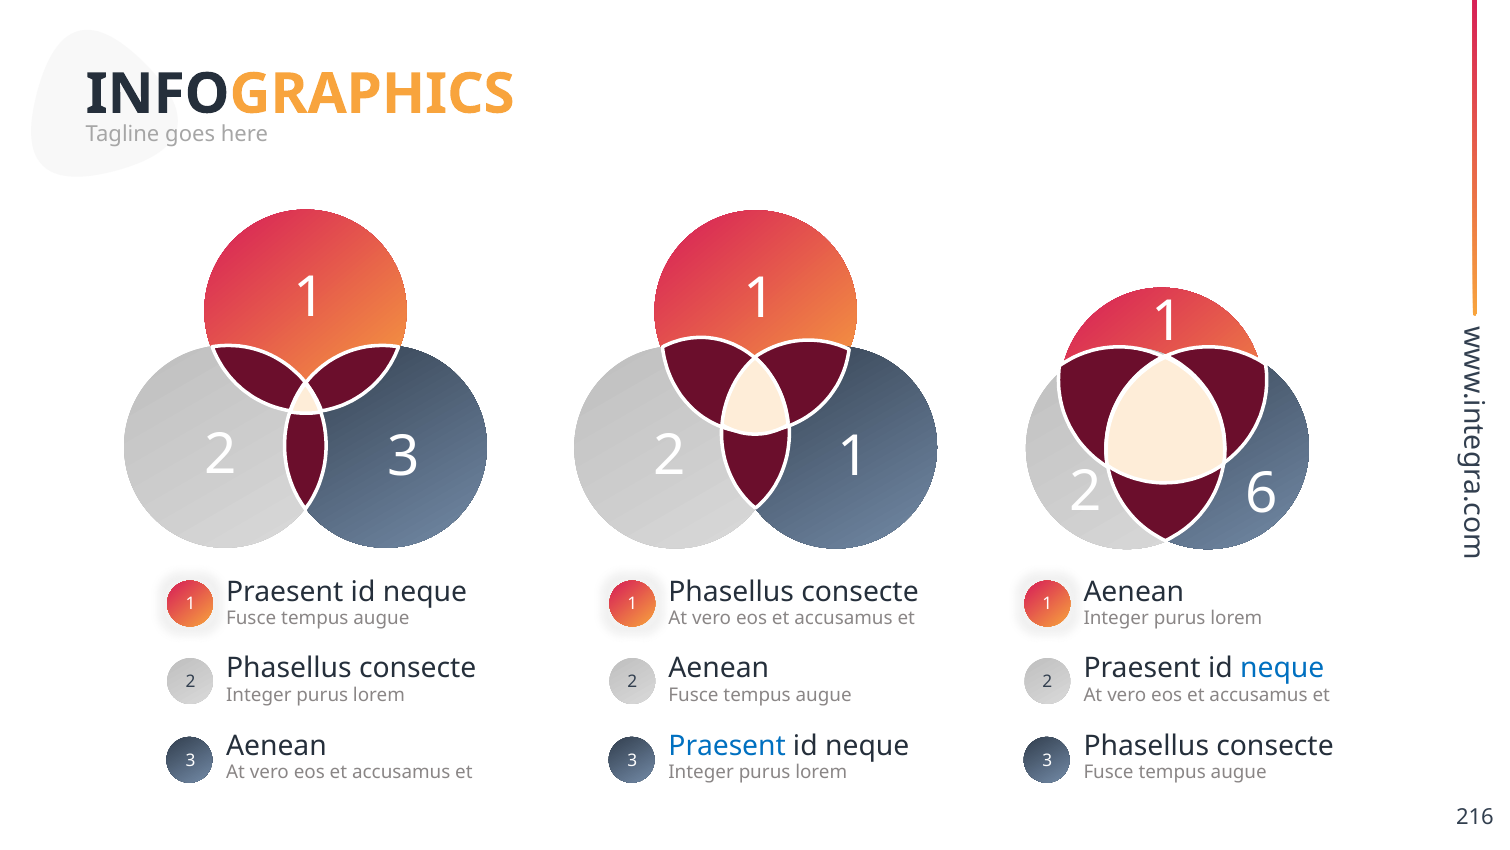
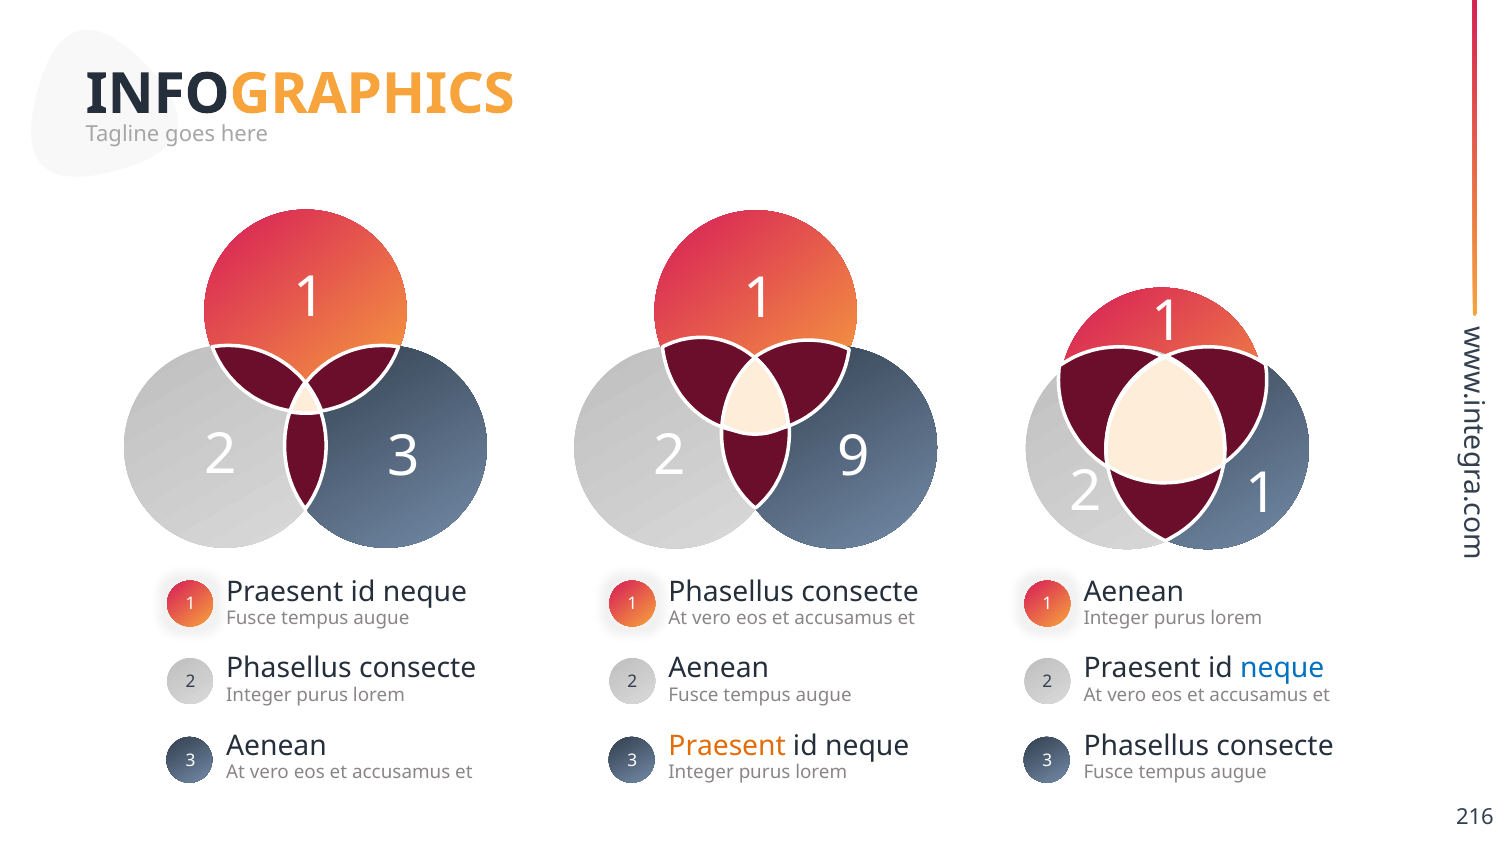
2 1: 1 -> 9
2 6: 6 -> 1
Praesent at (727, 745) colour: blue -> orange
